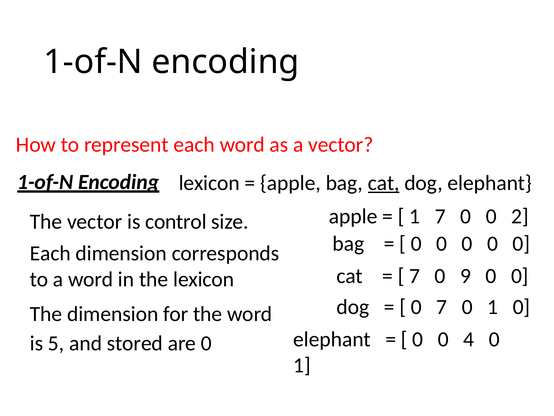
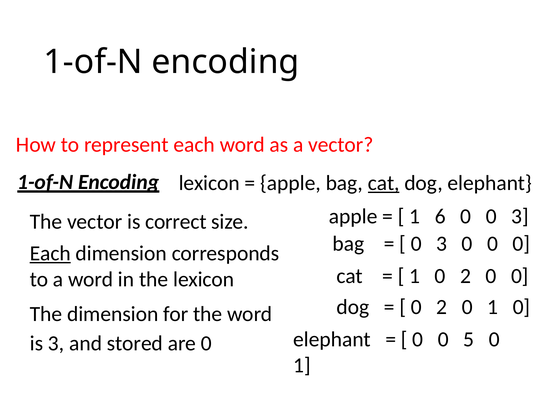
1 7: 7 -> 6
0 0 2: 2 -> 3
control: control -> correct
0 at (442, 243): 0 -> 3
Each at (50, 253) underline: none -> present
7 at (415, 276): 7 -> 1
9 at (466, 276): 9 -> 2
7 at (442, 307): 7 -> 2
4: 4 -> 5
is 5: 5 -> 3
